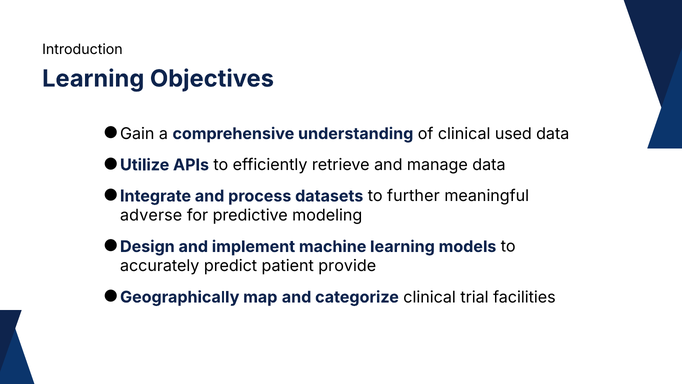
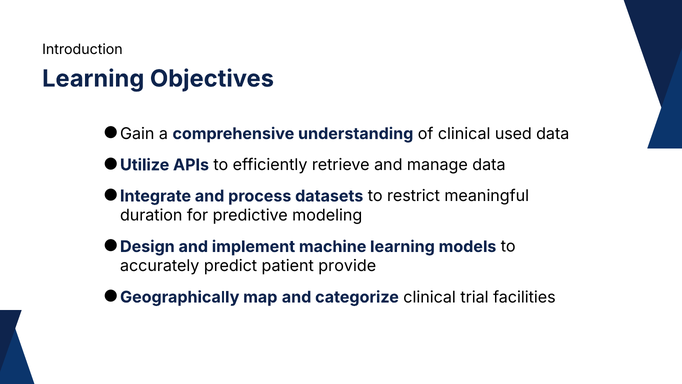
further: further -> restrict
adverse: adverse -> duration
